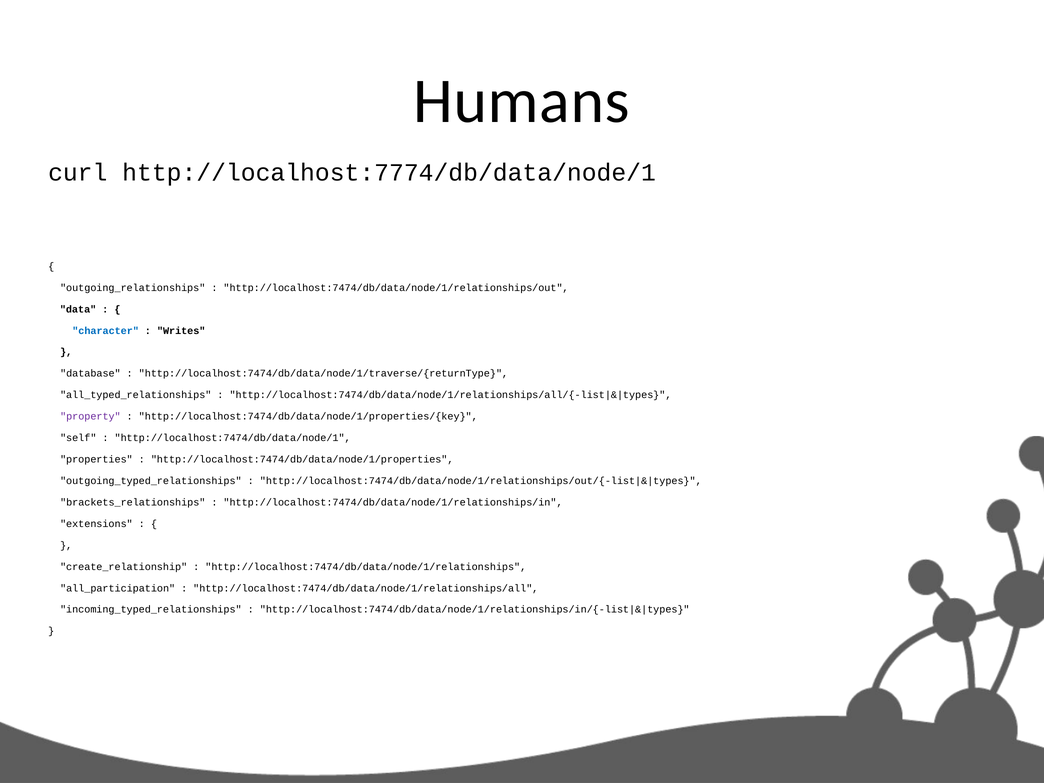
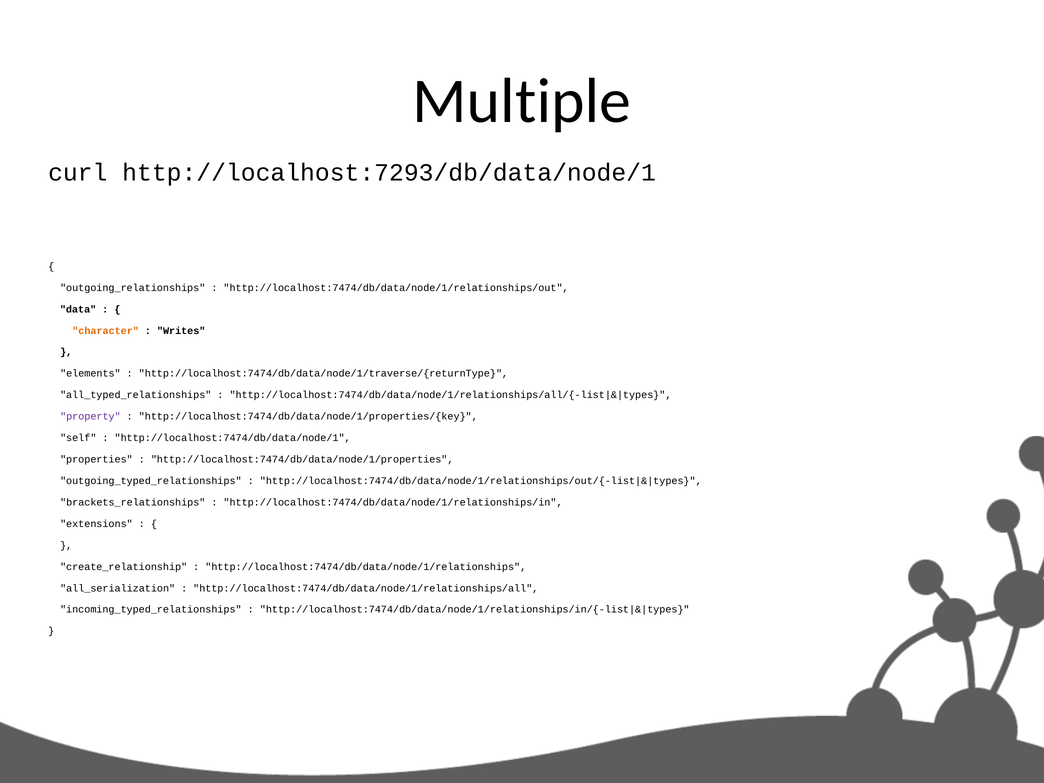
Humans: Humans -> Multiple
http://localhost:7774/db/data/node/1: http://localhost:7774/db/data/node/1 -> http://localhost:7293/db/data/node/1
character colour: blue -> orange
database: database -> elements
all_participation: all_participation -> all_serialization
